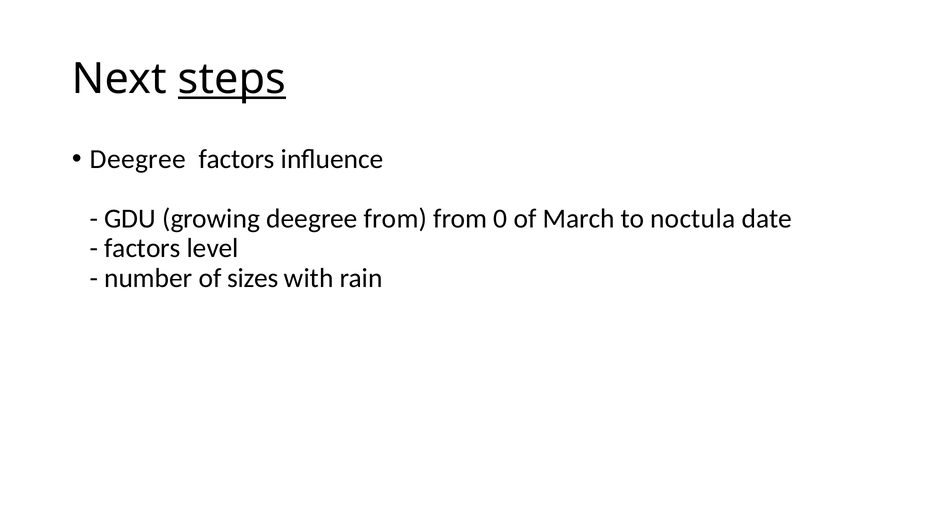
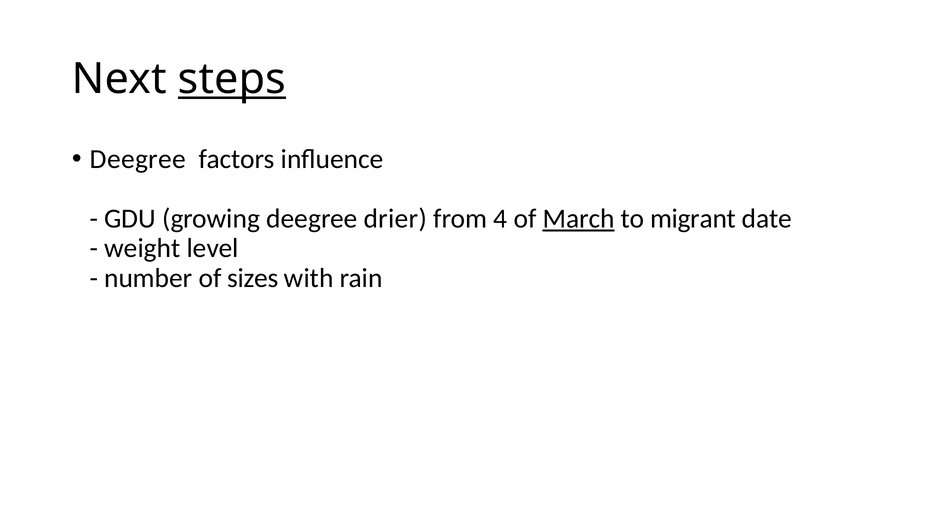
deegree from: from -> drier
0: 0 -> 4
March underline: none -> present
noctula: noctula -> migrant
factors at (142, 249): factors -> weight
